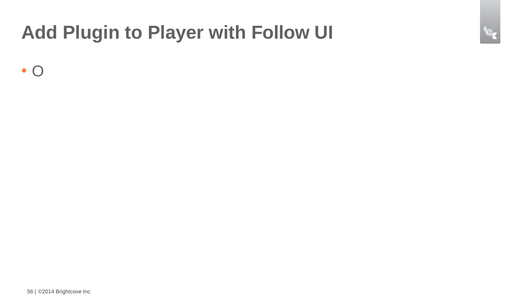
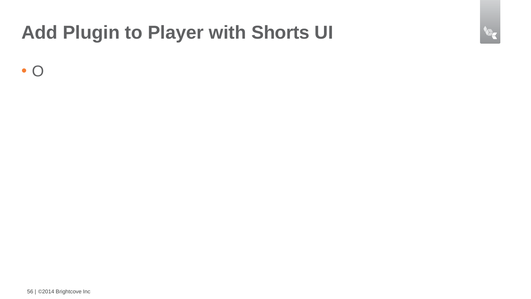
Follow: Follow -> Shorts
